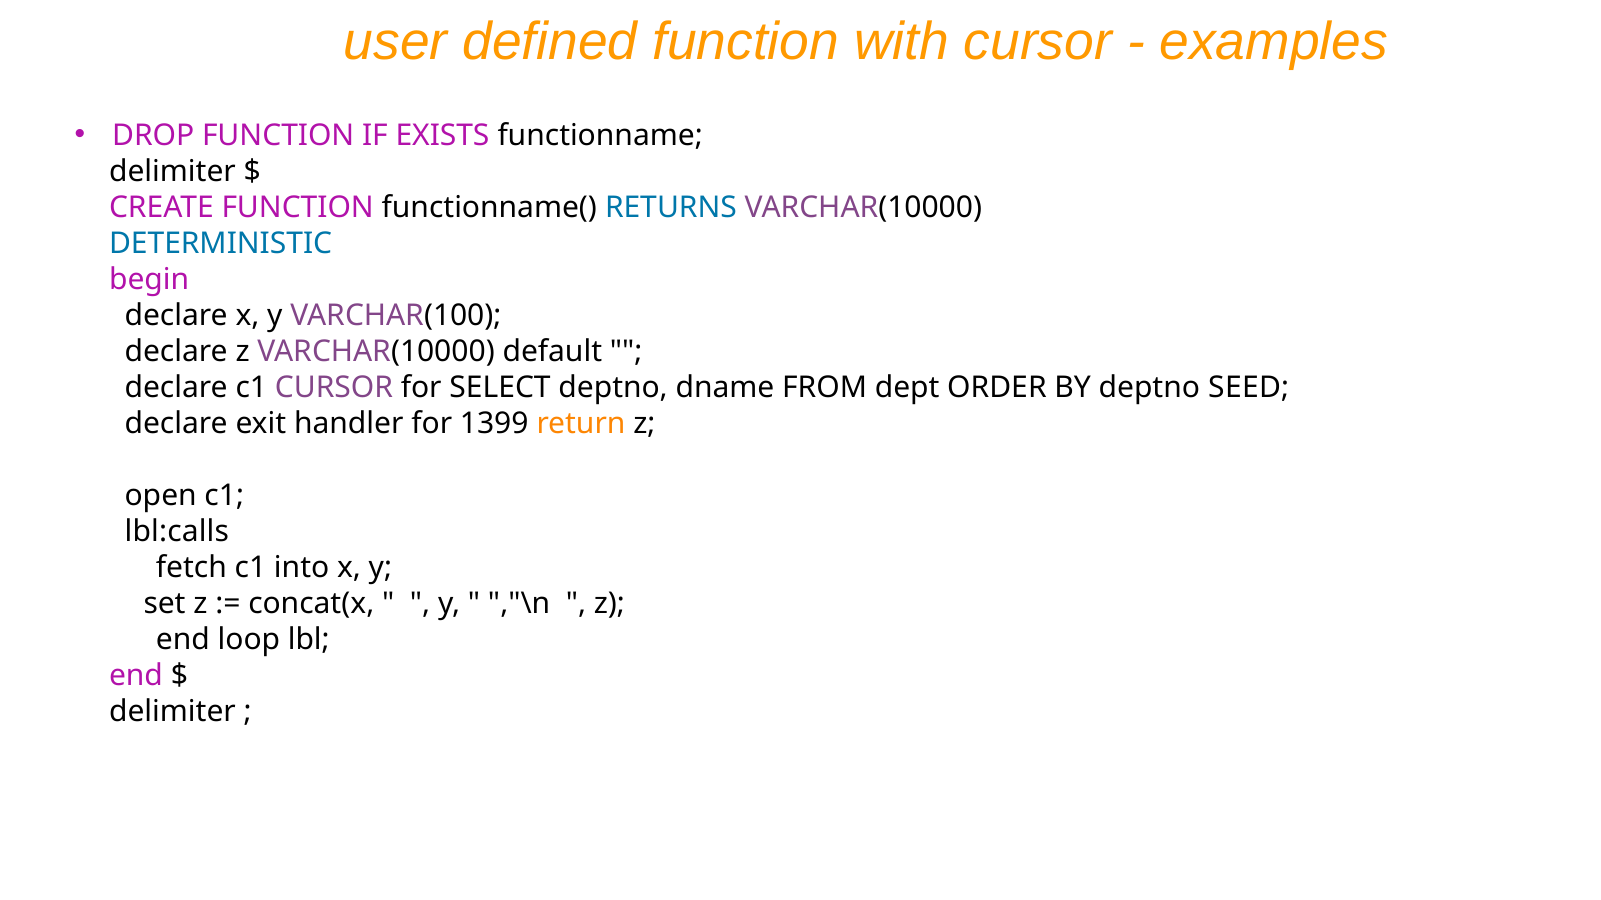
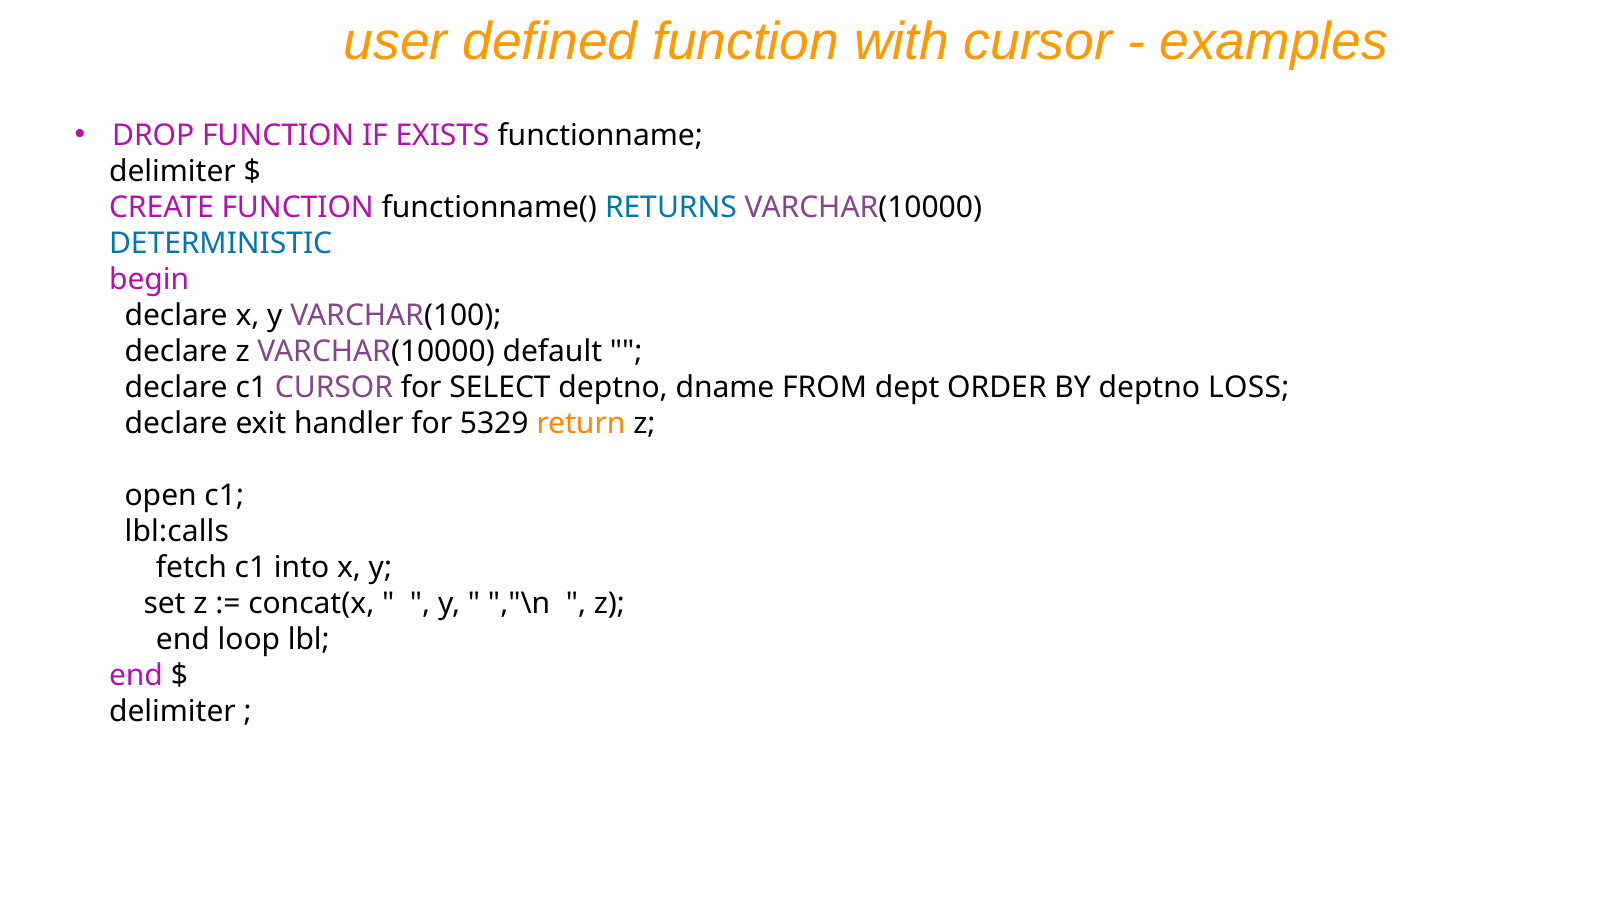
SEED: SEED -> LOSS
1399: 1399 -> 5329
